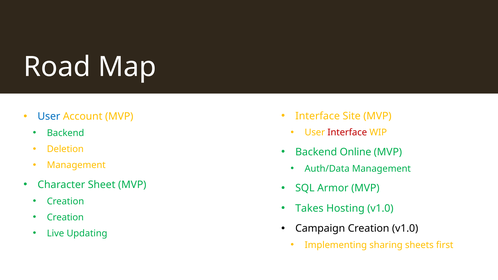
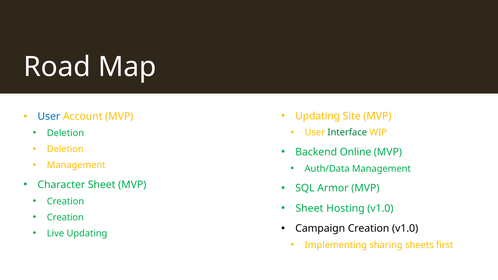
Interface at (318, 116): Interface -> Updating
Interface at (347, 133) colour: red -> green
Backend at (66, 133): Backend -> Deletion
Takes at (309, 208): Takes -> Sheet
